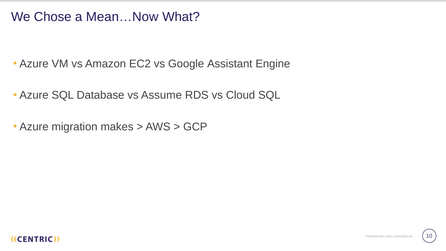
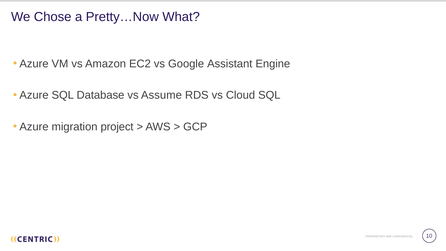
Mean…Now: Mean…Now -> Pretty…Now
makes: makes -> project
